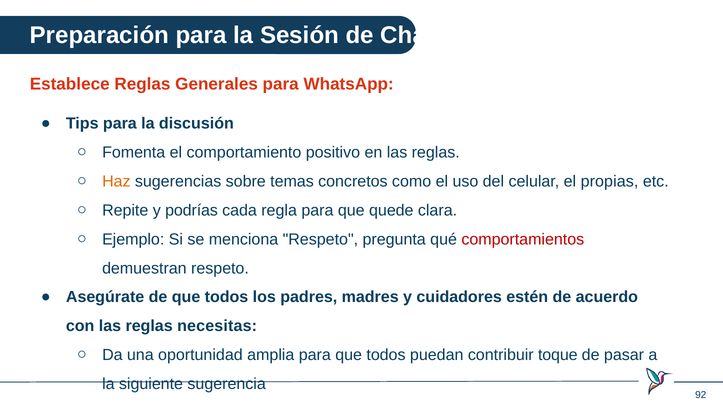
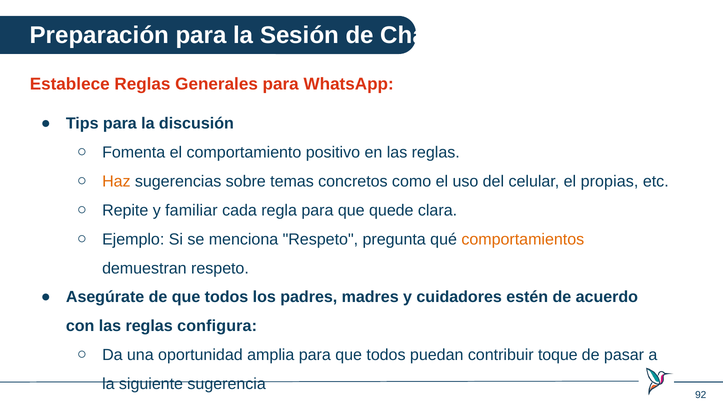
podrías: podrías -> familiar
comportamientos colour: red -> orange
necesitas: necesitas -> configura
